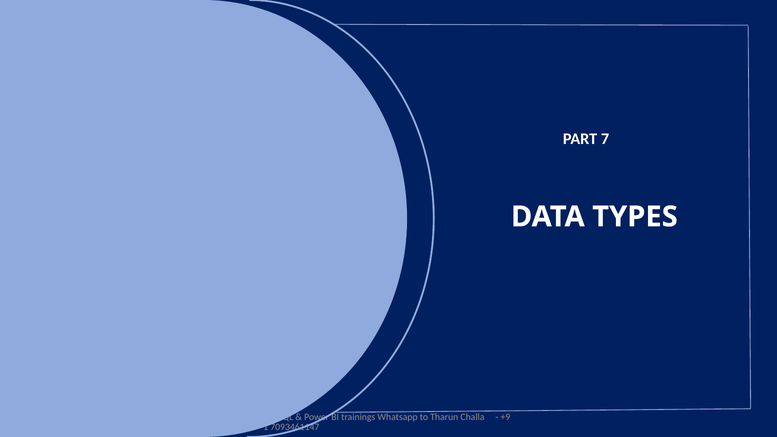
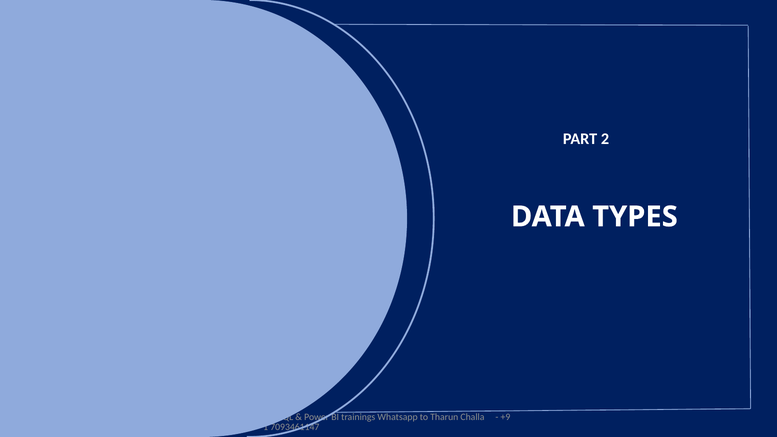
7: 7 -> 2
